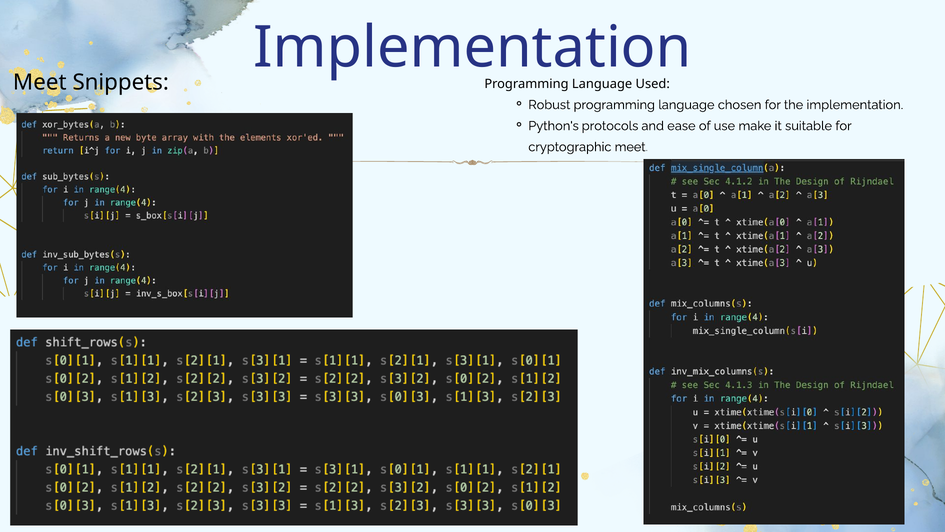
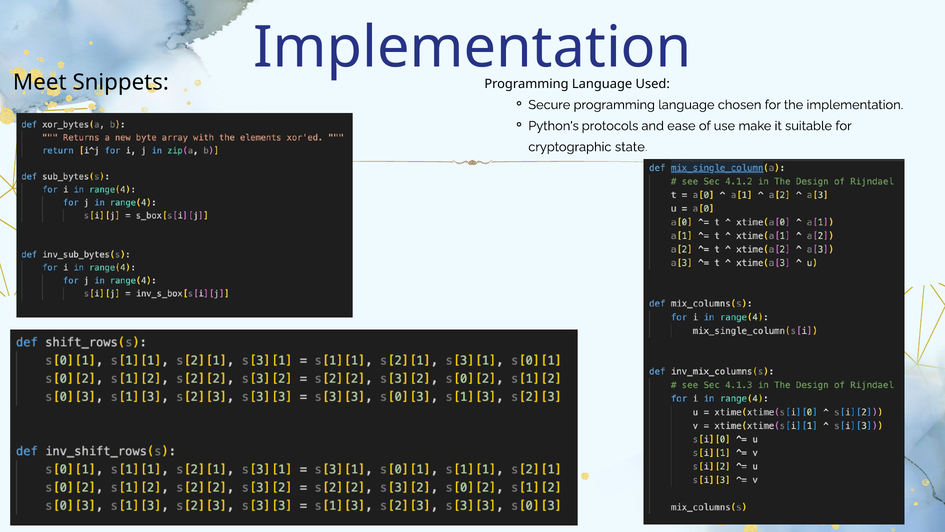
Robust: Robust -> Secure
cryptographic meet: meet -> state
